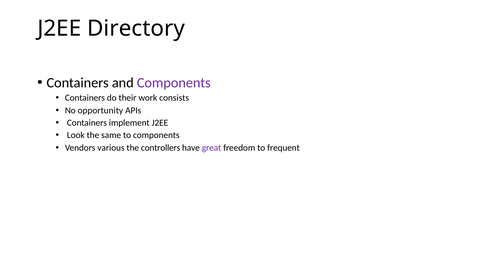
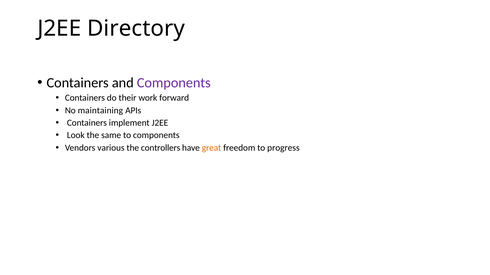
consists: consists -> forward
opportunity: opportunity -> maintaining
great colour: purple -> orange
frequent: frequent -> progress
